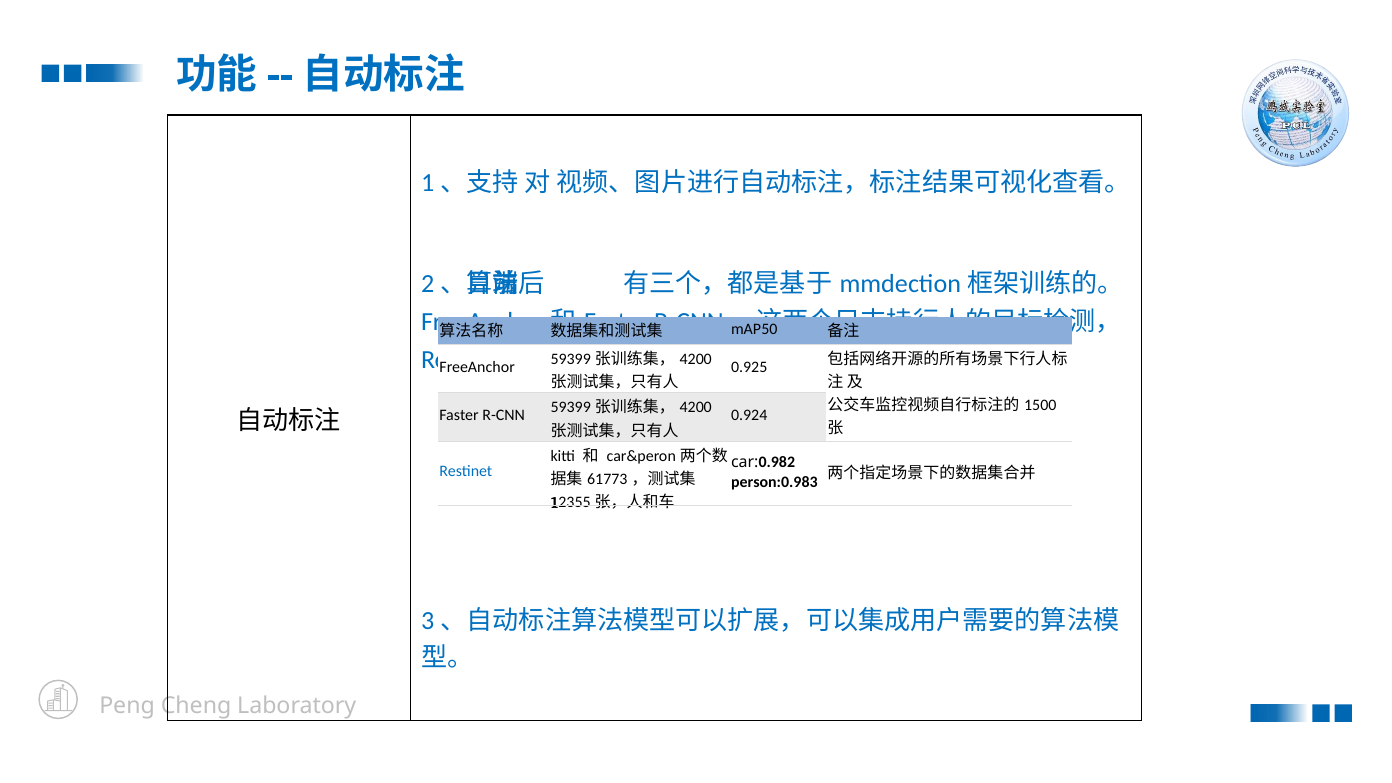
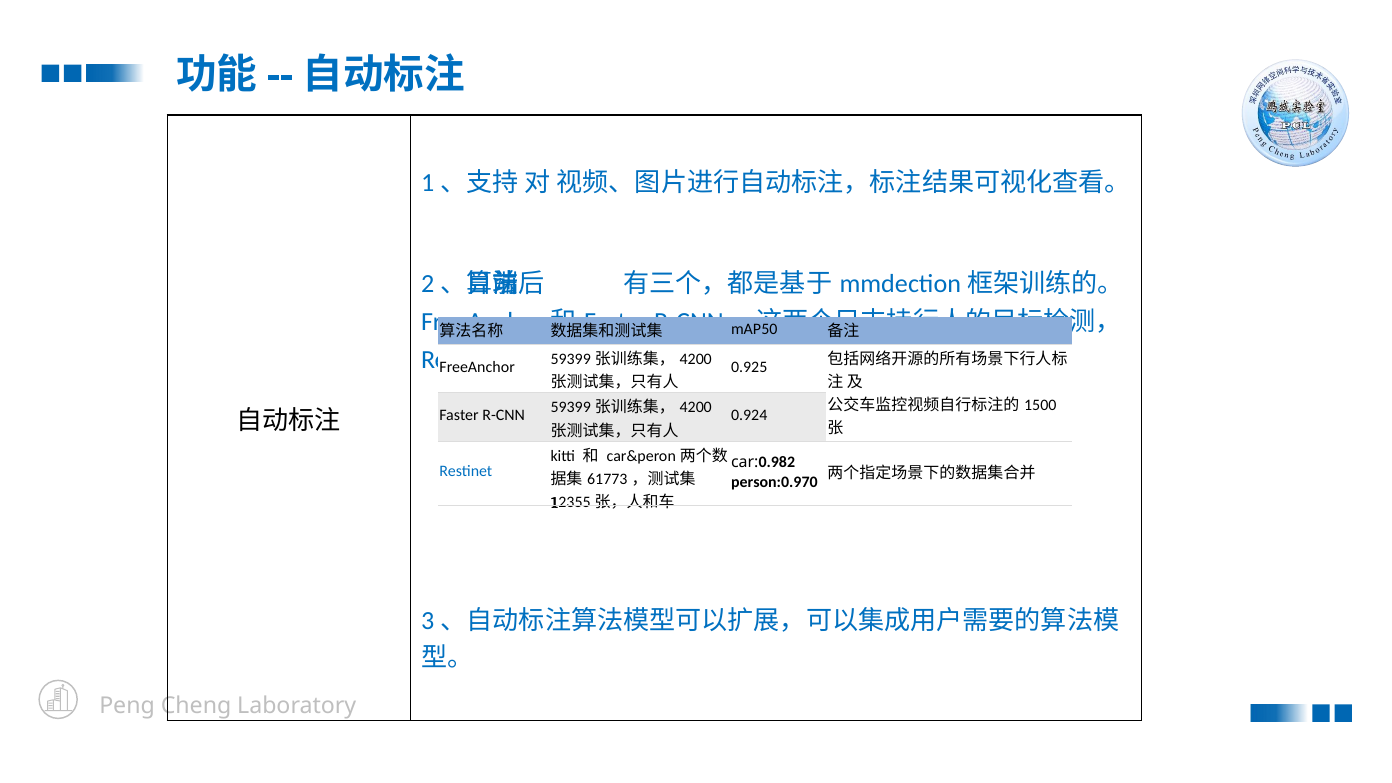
person:0.983: person:0.983 -> person:0.970
